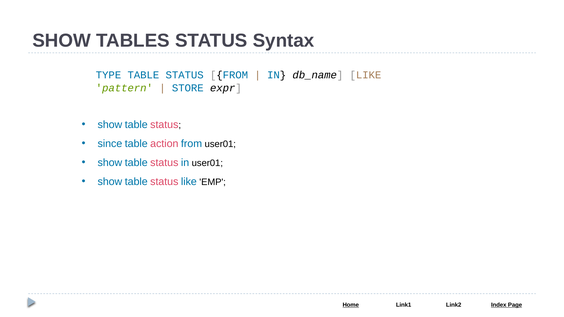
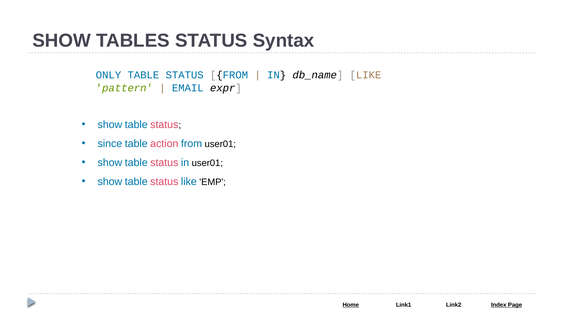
TYPE: TYPE -> ONLY
STORE: STORE -> EMAIL
